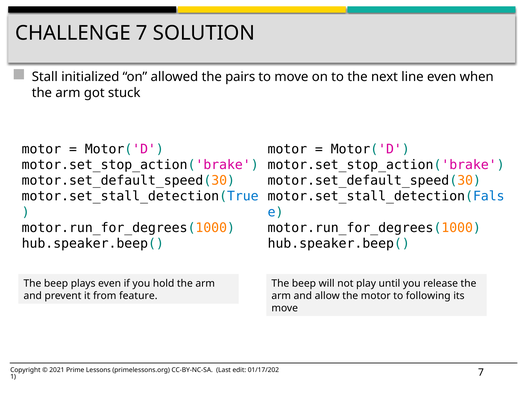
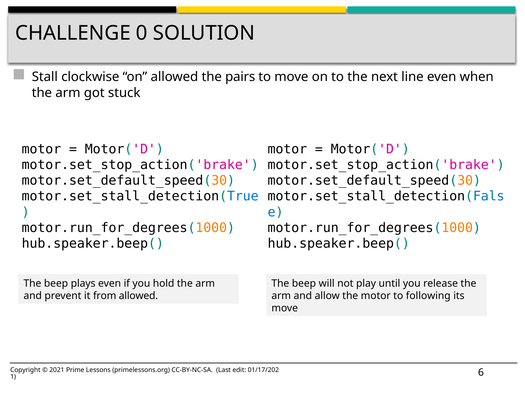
CHALLENGE 7: 7 -> 0
initialized: initialized -> clockwise
from feature: feature -> allowed
1 7: 7 -> 6
